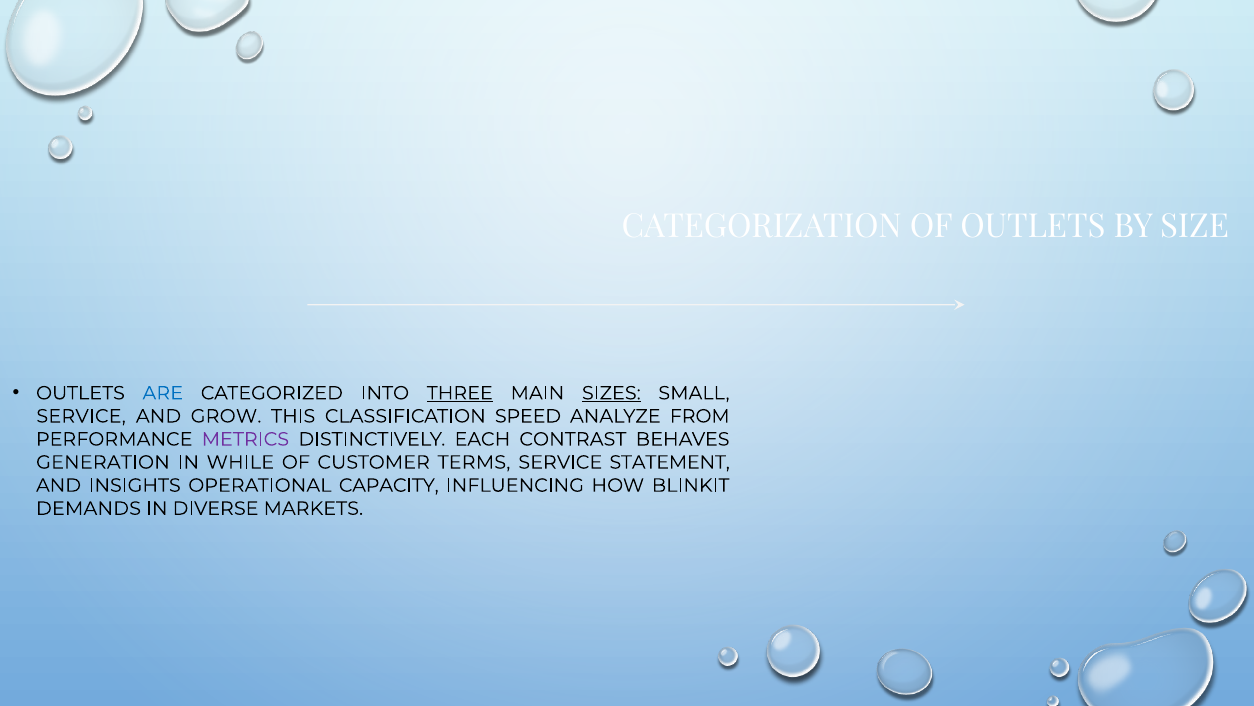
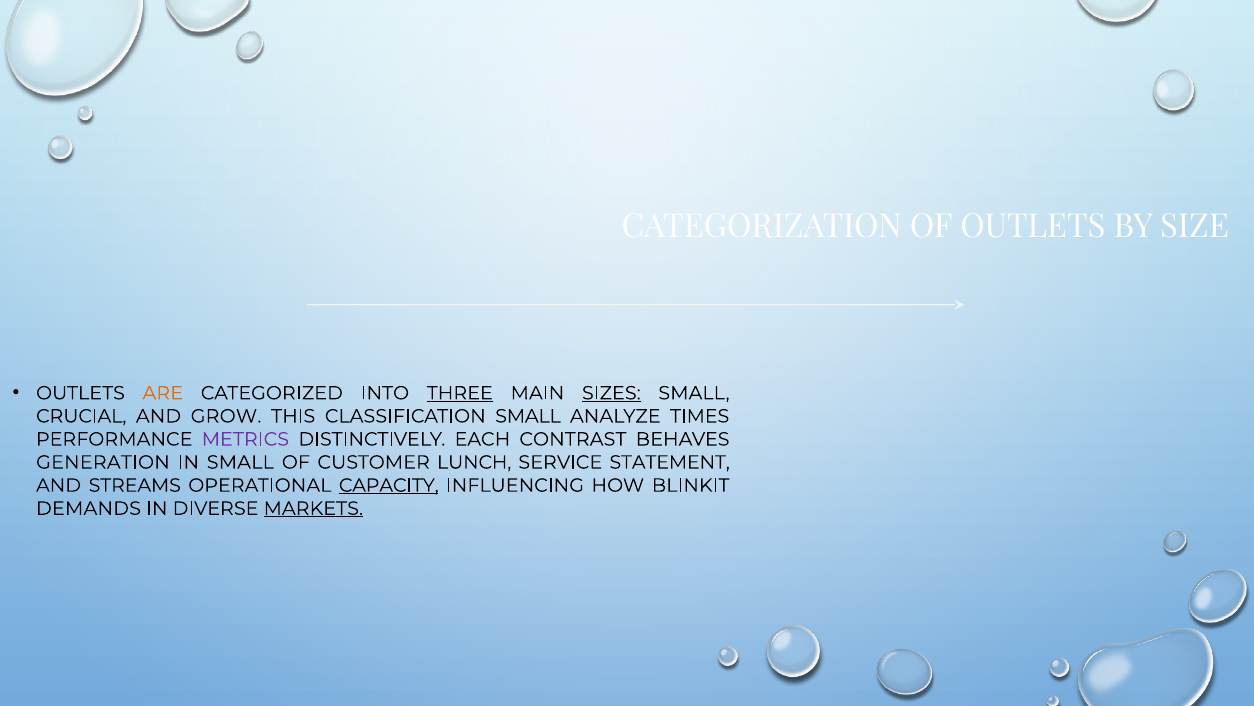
ARE colour: blue -> orange
SERVICE at (81, 416): SERVICE -> CRUCIAL
CLASSIFICATION SPEED: SPEED -> SMALL
FROM: FROM -> TIMES
IN WHILE: WHILE -> SMALL
TERMS: TERMS -> LUNCH
INSIGHTS: INSIGHTS -> STREAMS
CAPACITY underline: none -> present
MARKETS underline: none -> present
